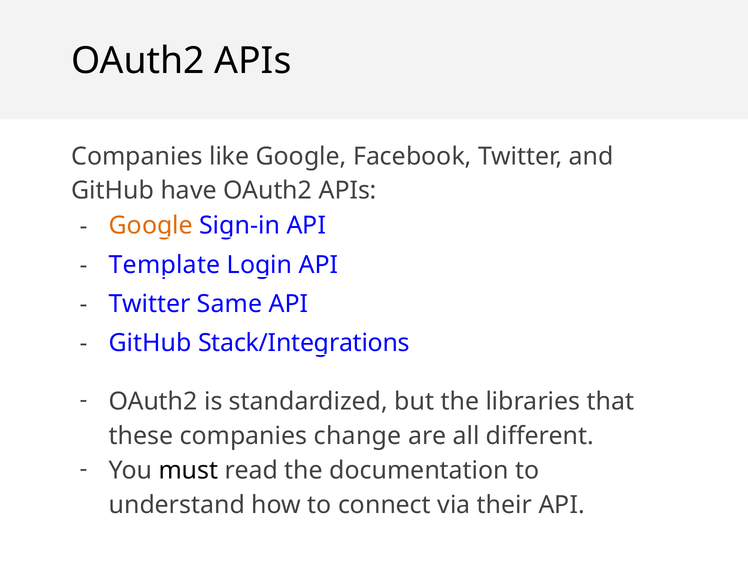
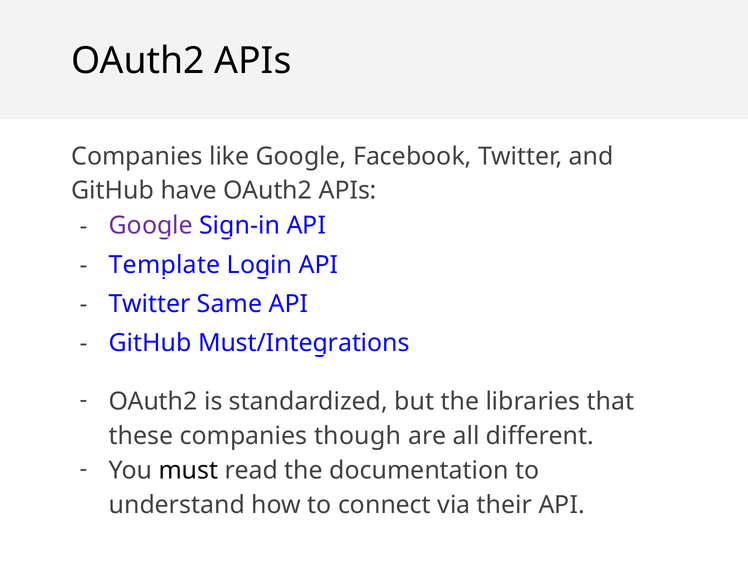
Google at (151, 226) colour: orange -> purple
Stack/Integrations: Stack/Integrations -> Must/Integrations
change: change -> though
